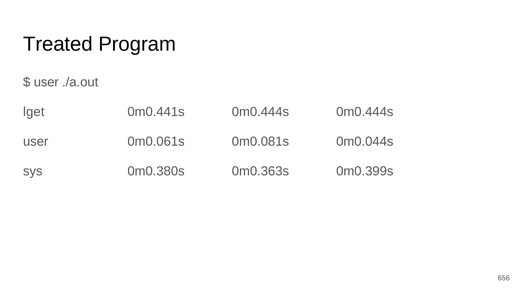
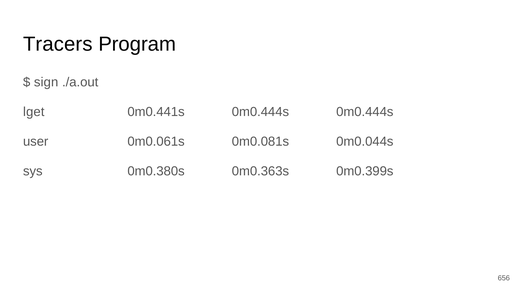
Treated: Treated -> Tracers
user at (46, 82): user -> sign
